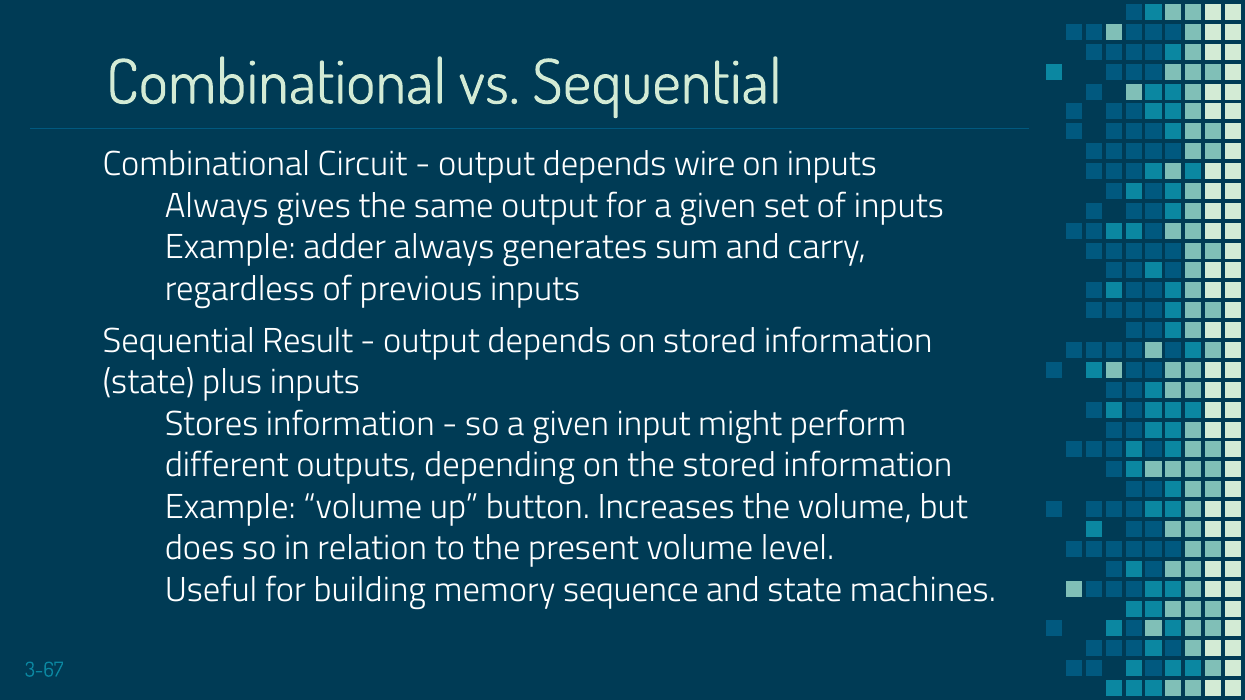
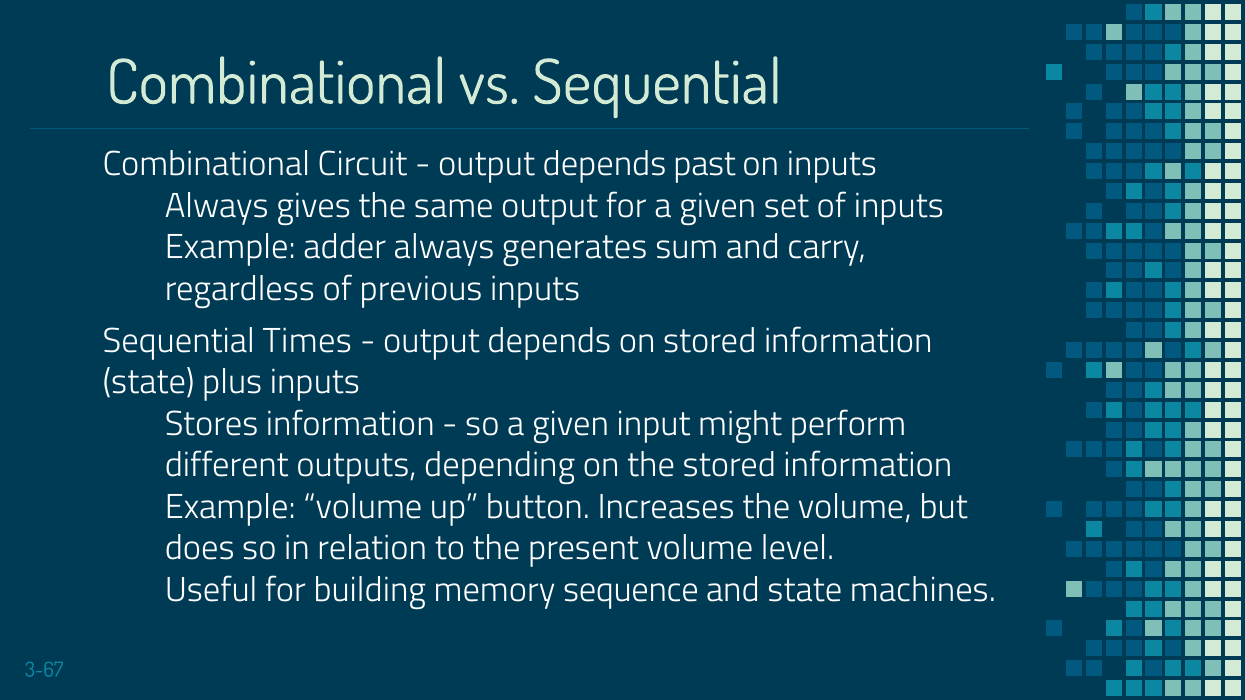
wire: wire -> past
Result: Result -> Times
